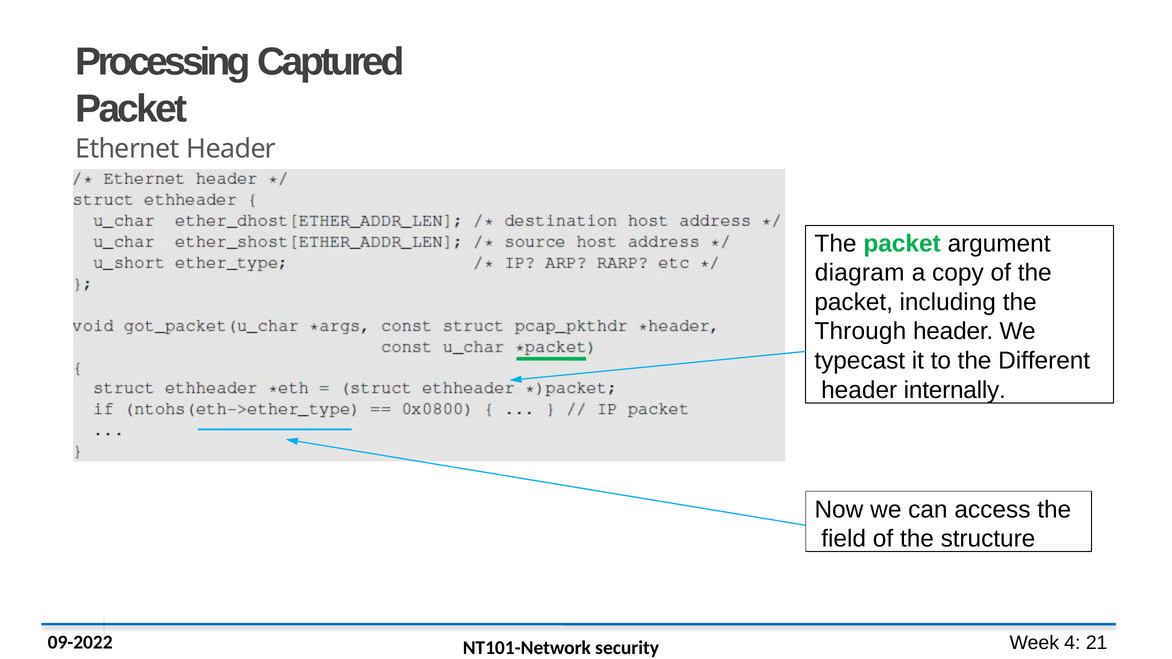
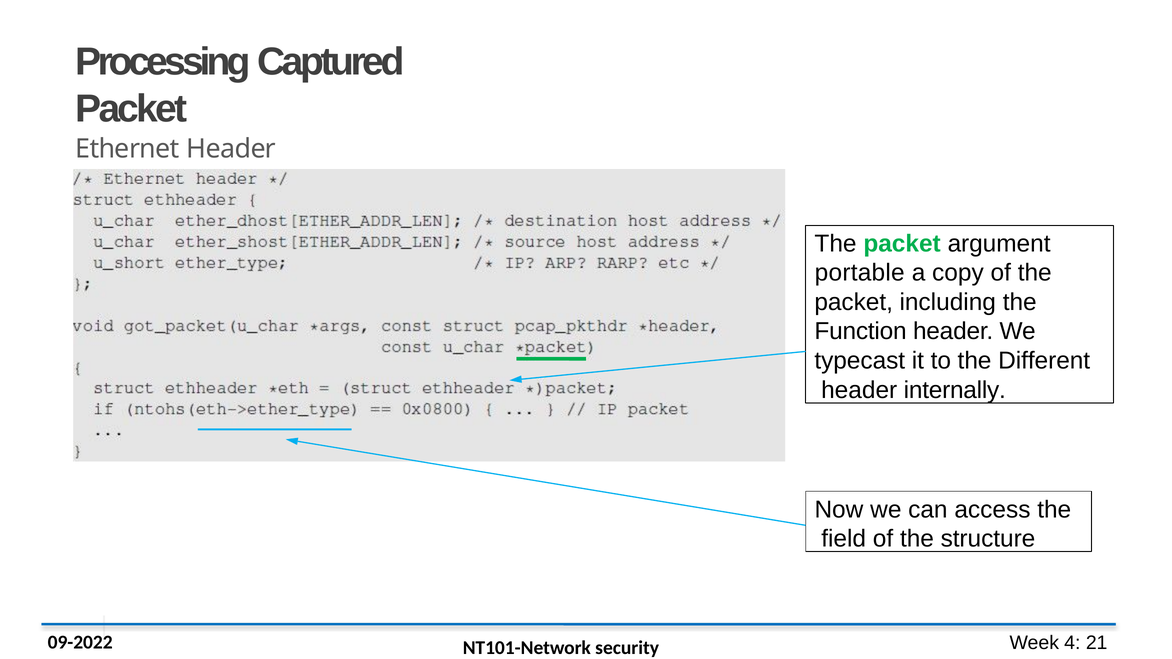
diagram: diagram -> portable
Through: Through -> Function
